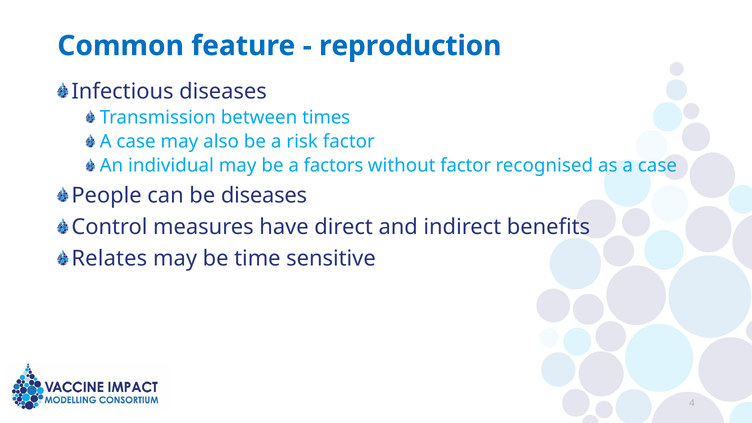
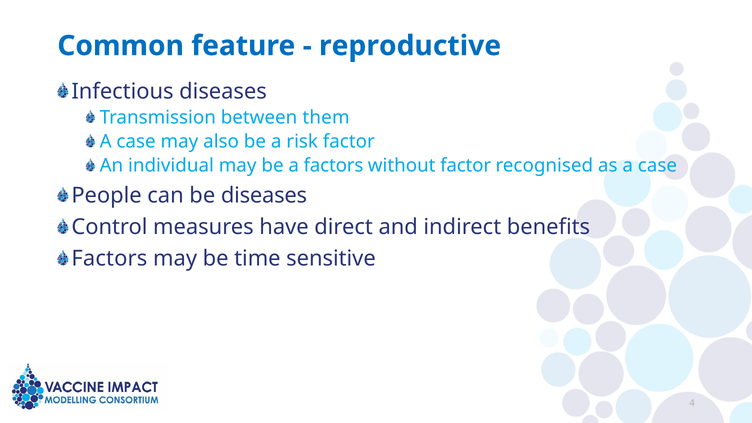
reproduction: reproduction -> reproductive
times: times -> them
Relates at (109, 259): Relates -> Factors
